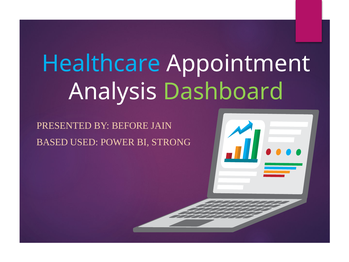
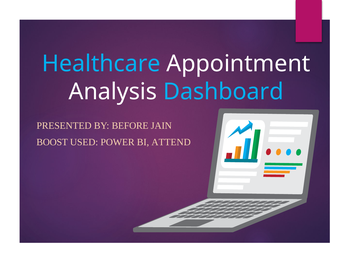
Dashboard colour: light green -> light blue
BASED: BASED -> BOOST
STRONG: STRONG -> ATTEND
